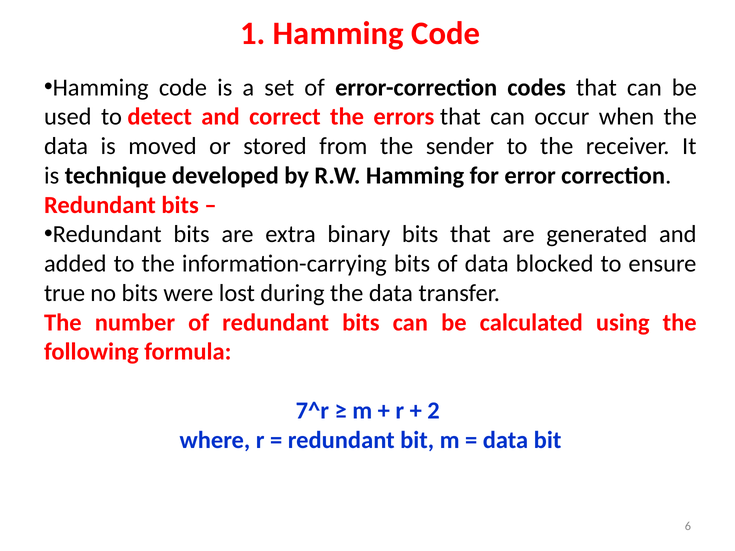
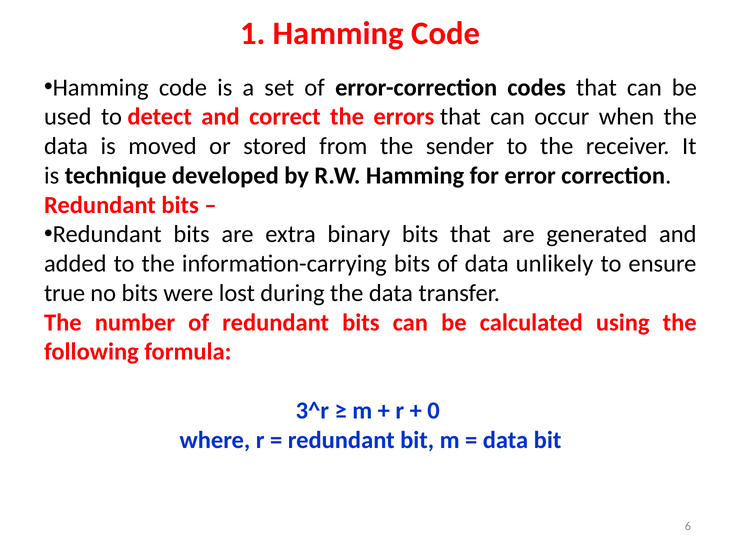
blocked: blocked -> unlikely
7^r: 7^r -> 3^r
2: 2 -> 0
